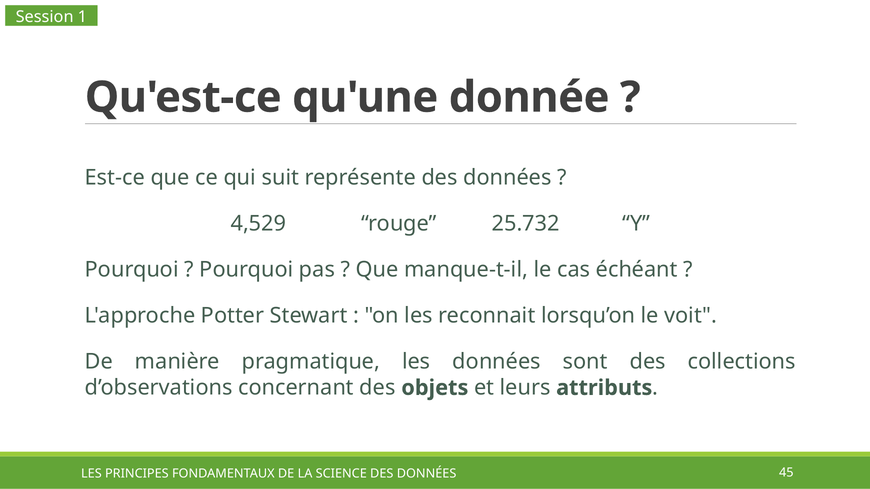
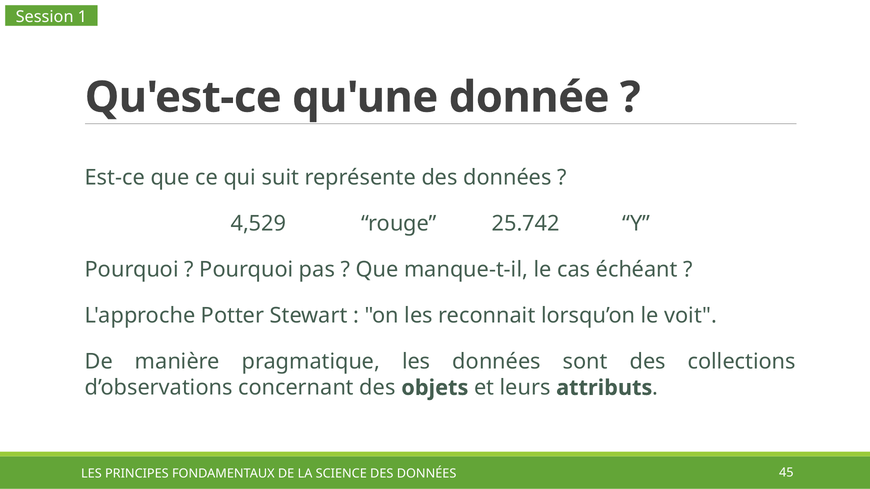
25.732: 25.732 -> 25.742
